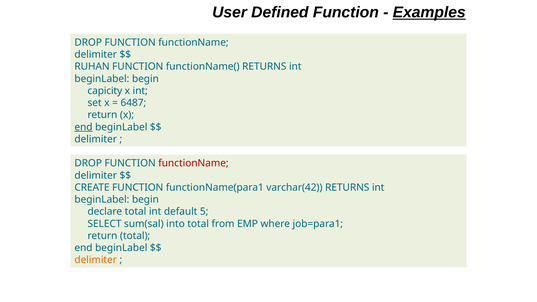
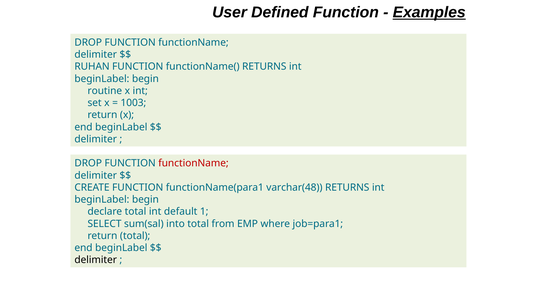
capicity: capicity -> routine
6487: 6487 -> 1003
end at (83, 127) underline: present -> none
varchar(42: varchar(42 -> varchar(48
5: 5 -> 1
delimiter at (96, 260) colour: orange -> black
